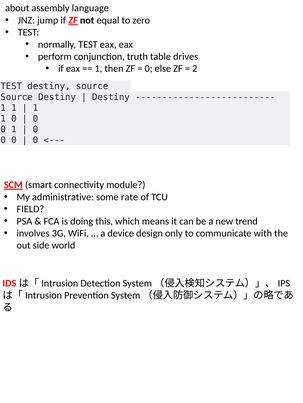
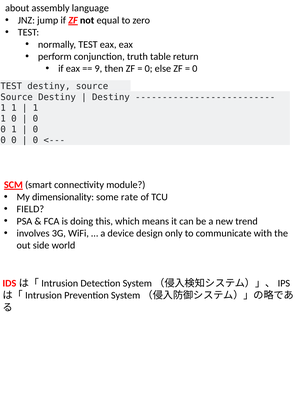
drives: drives -> return
1 at (98, 69): 1 -> 9
2 at (195, 69): 2 -> 0
administrative: administrative -> dimensionality
